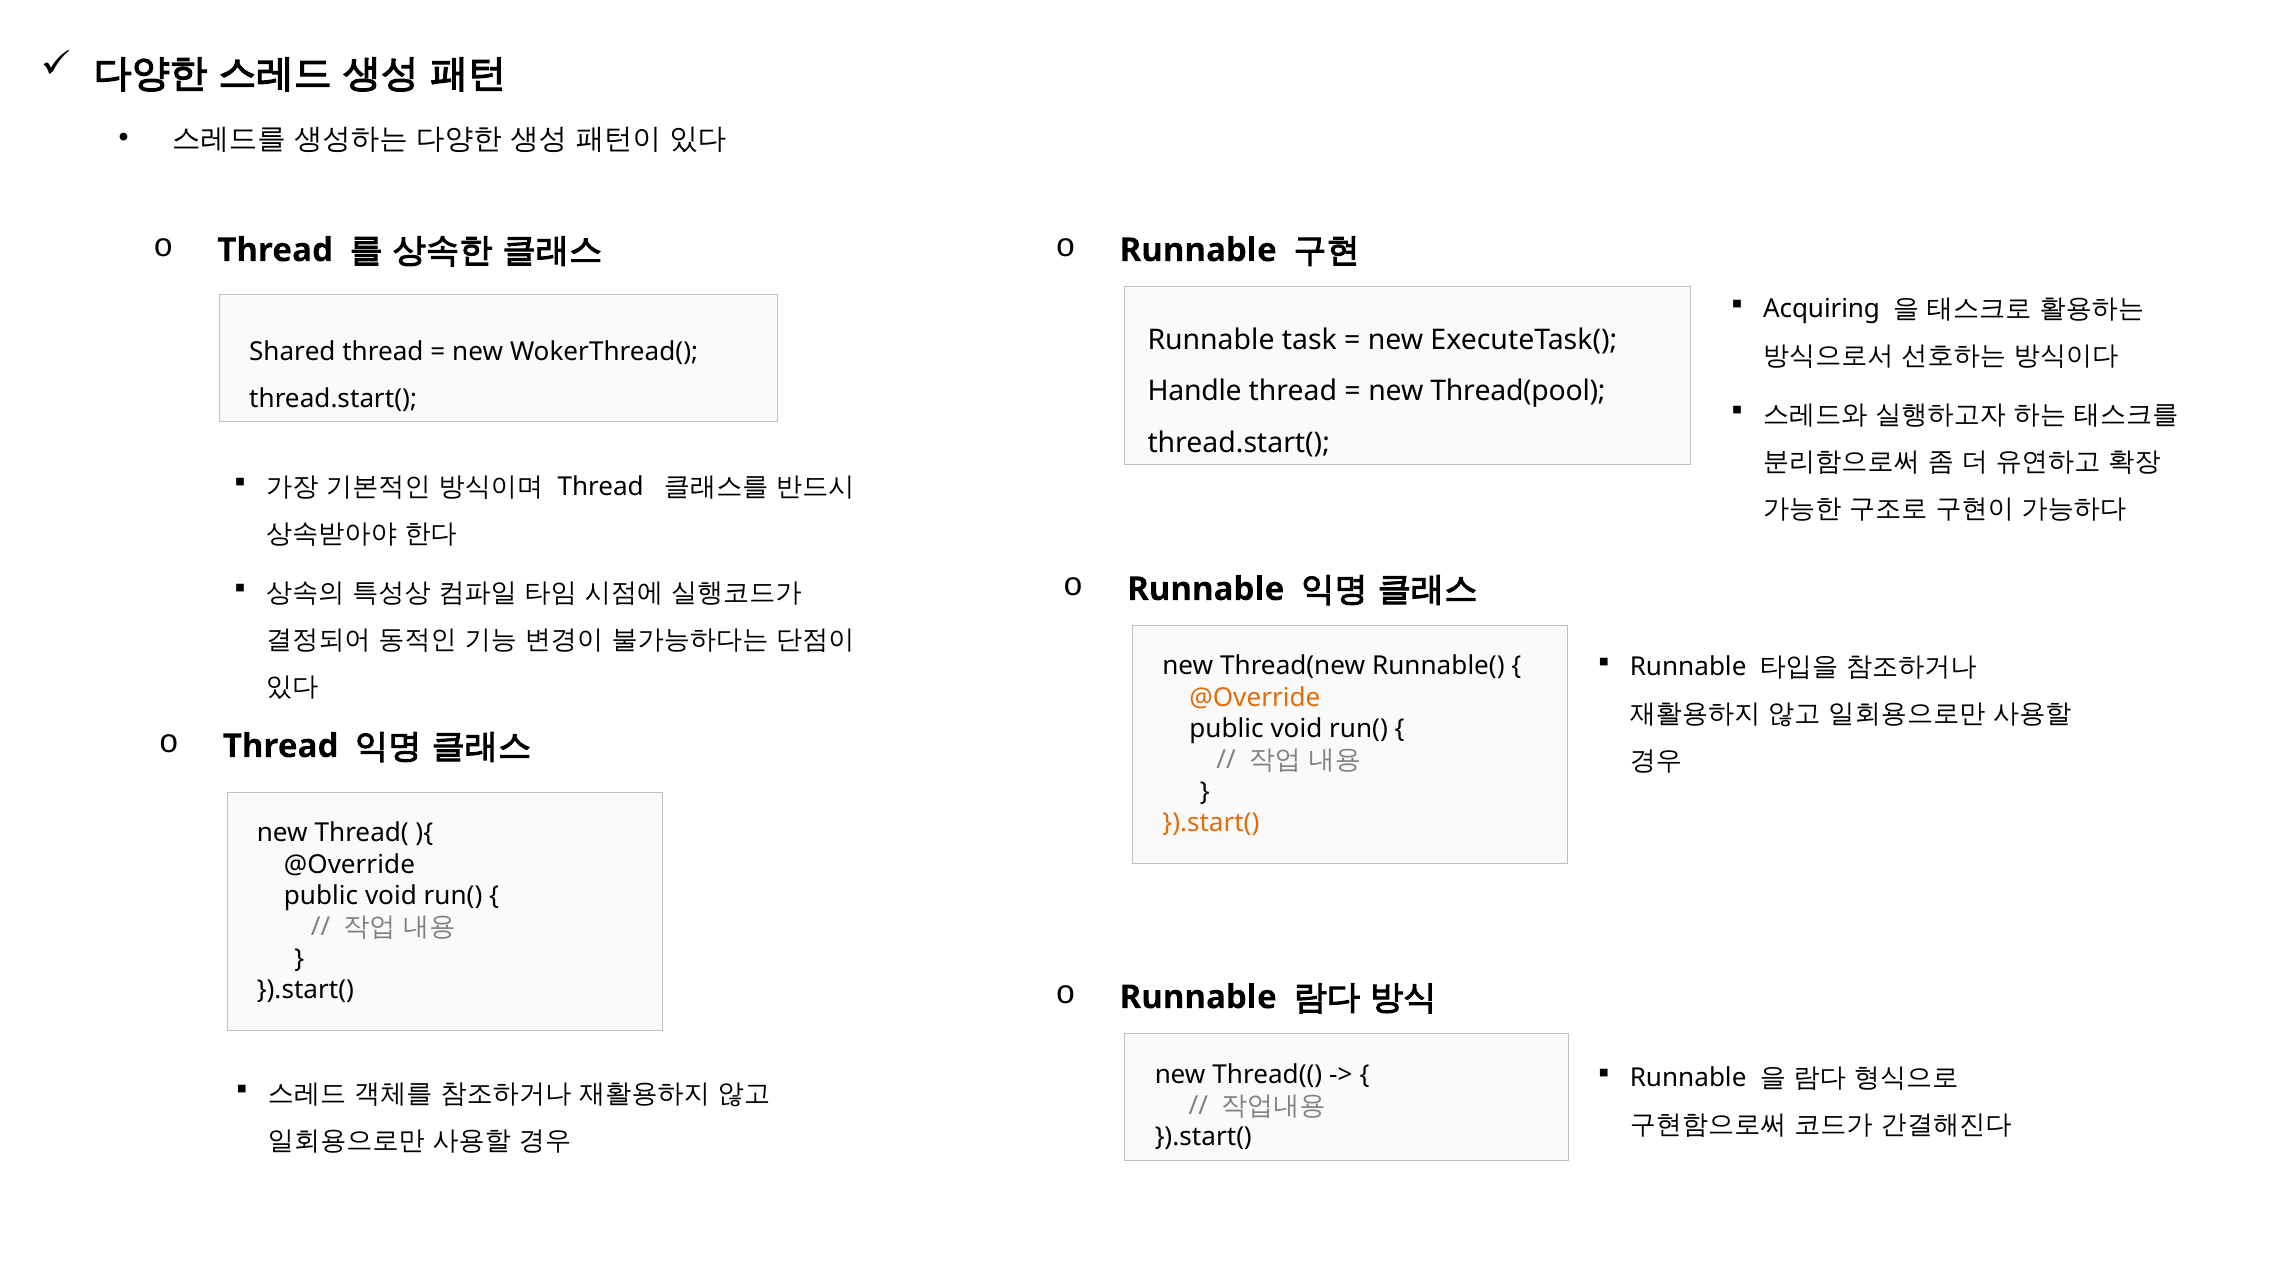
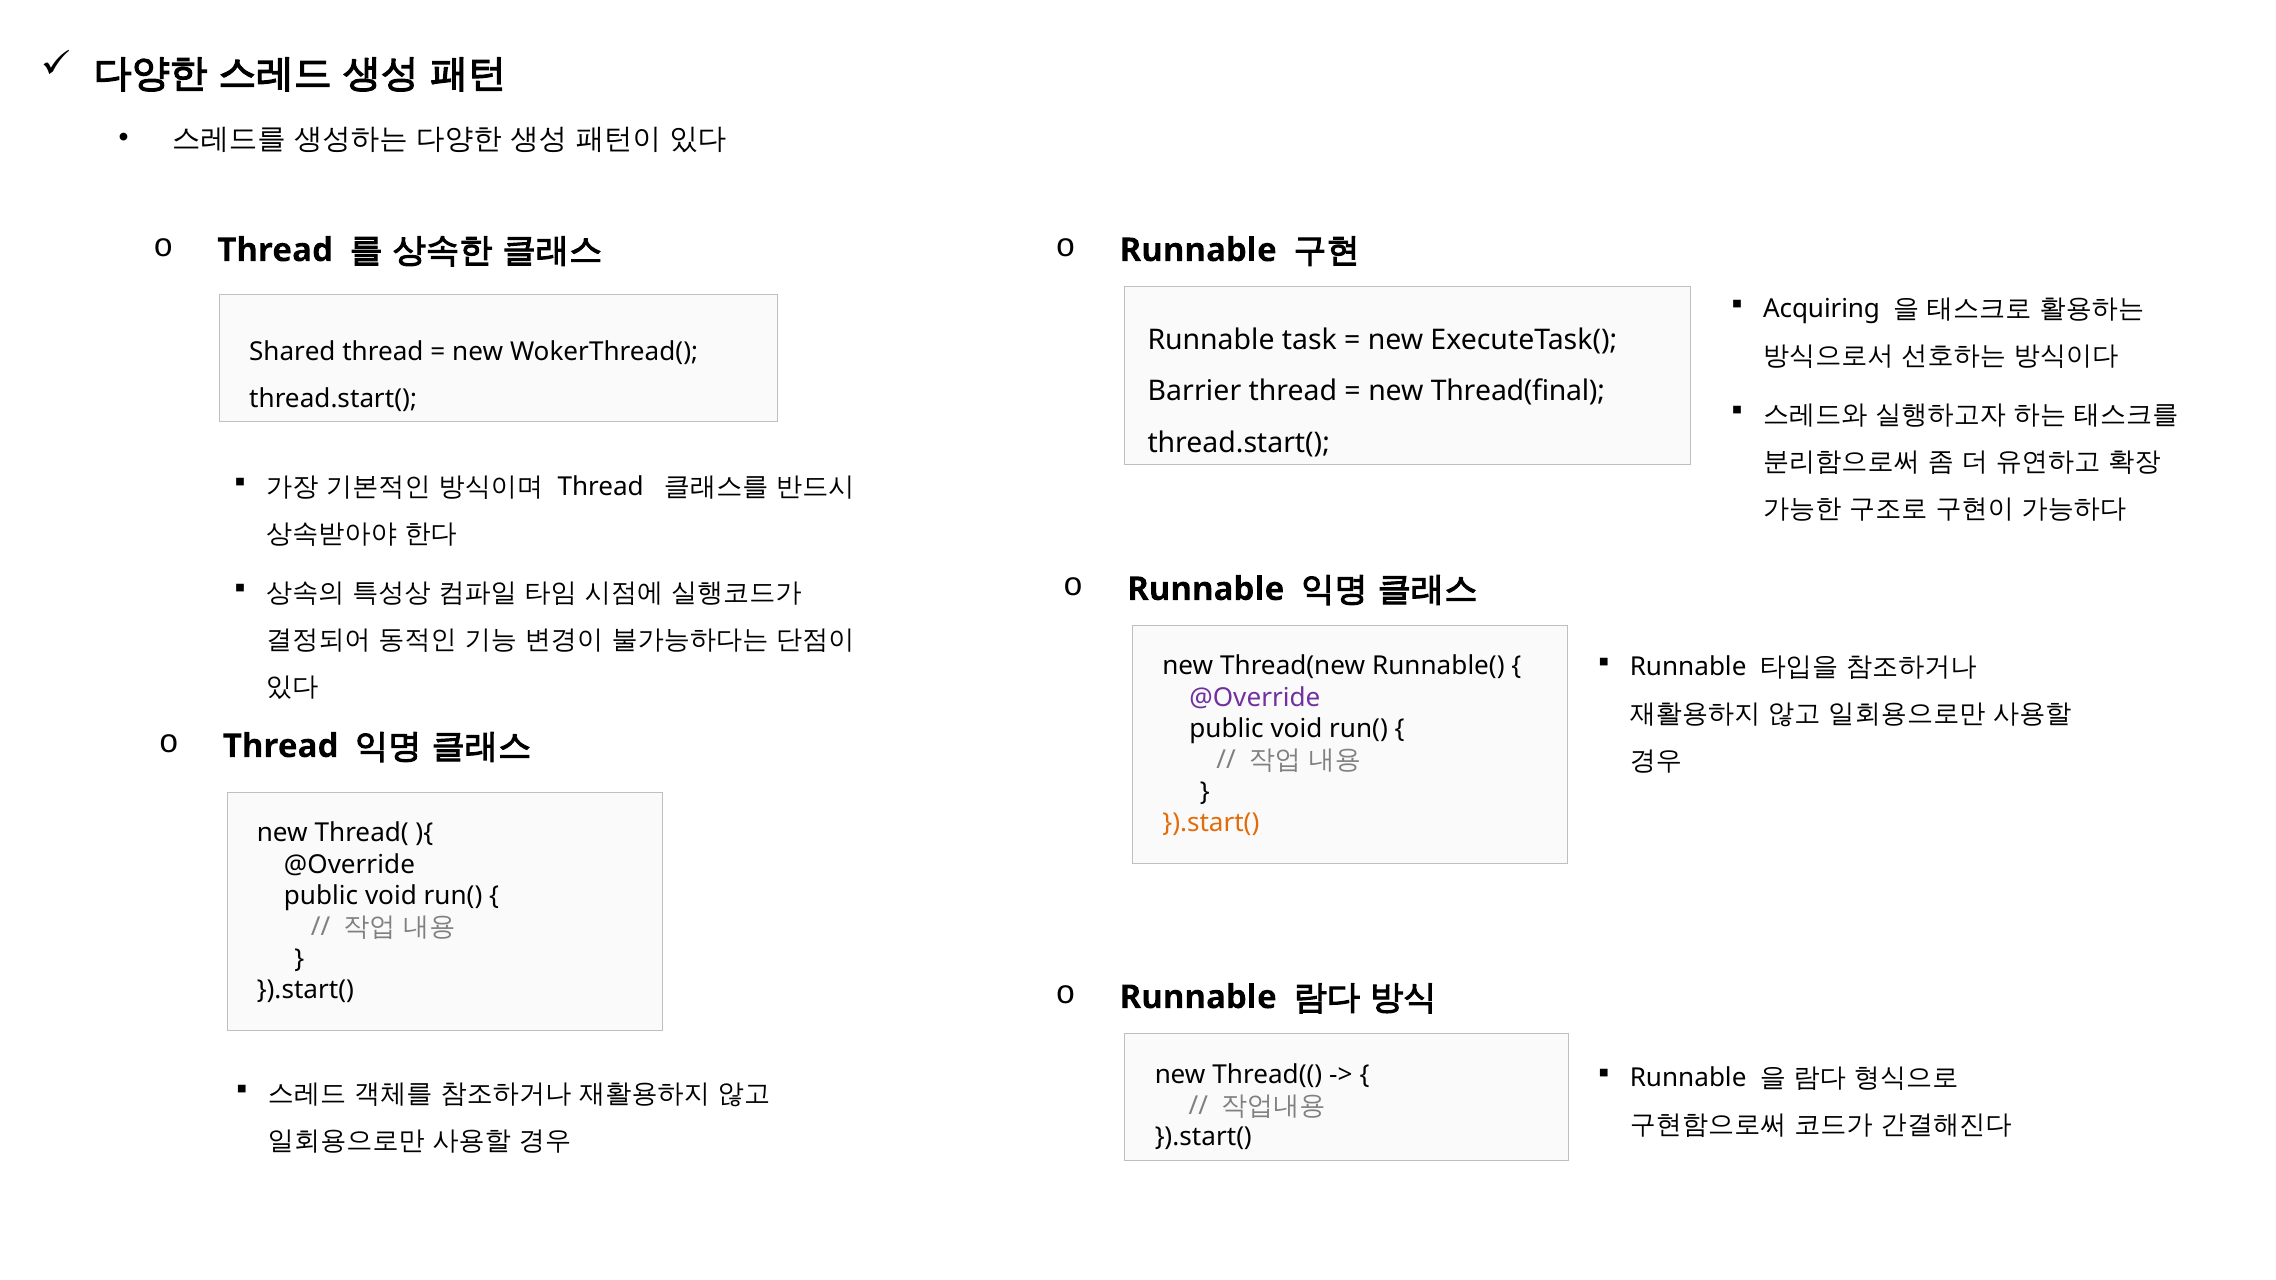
Handle: Handle -> Barrier
Thread(pool: Thread(pool -> Thread(final
@Override at (1255, 698) colour: orange -> purple
